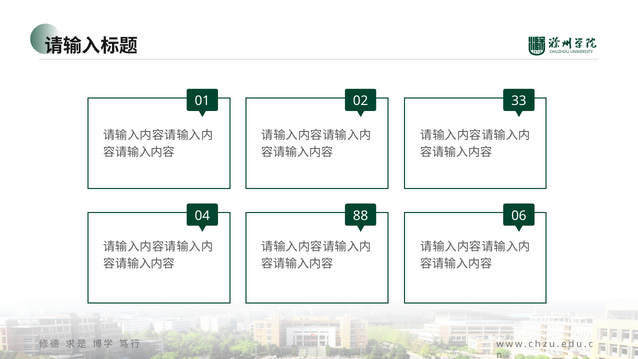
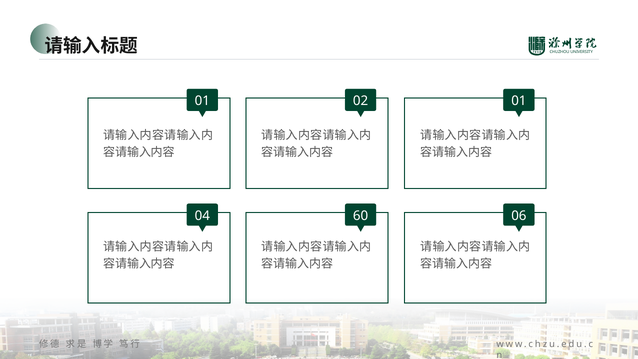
02 33: 33 -> 01
88: 88 -> 60
